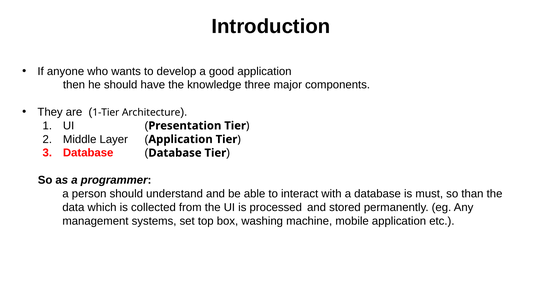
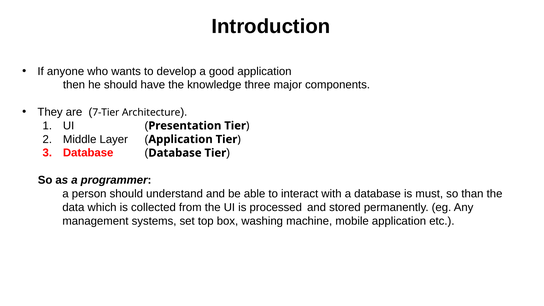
1-Tier: 1-Tier -> 7-Tier
